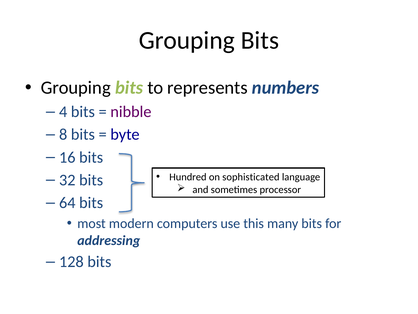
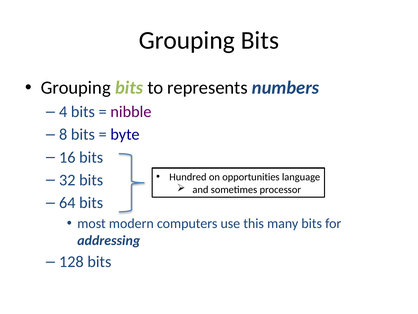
sophisticated: sophisticated -> opportunities
